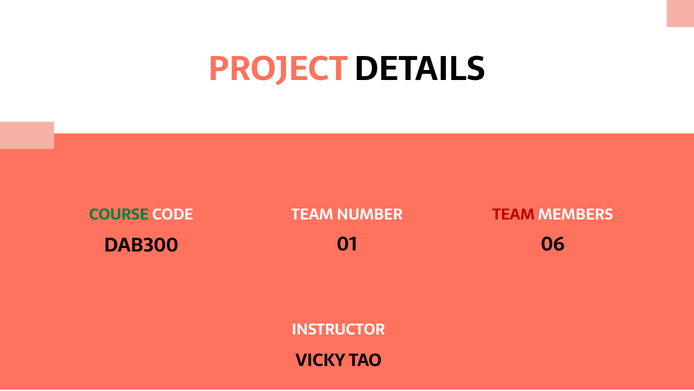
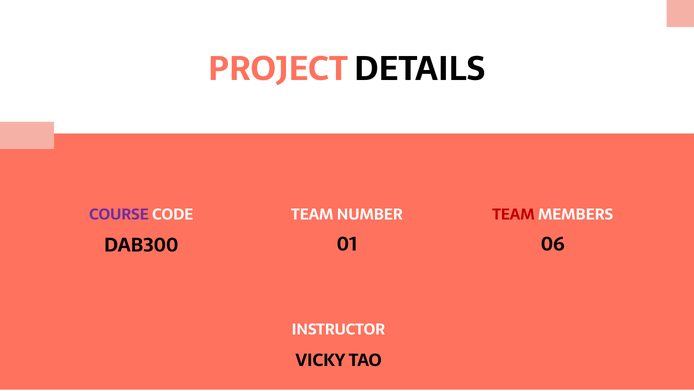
COURSE colour: green -> purple
